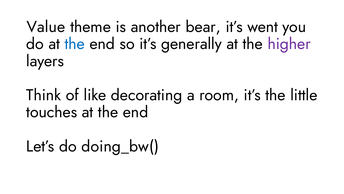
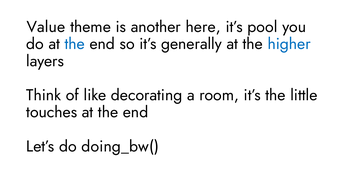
bear: bear -> here
went: went -> pool
higher colour: purple -> blue
